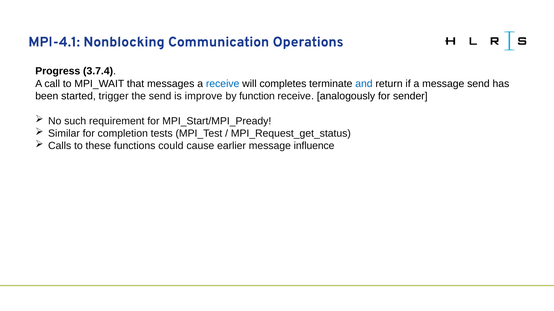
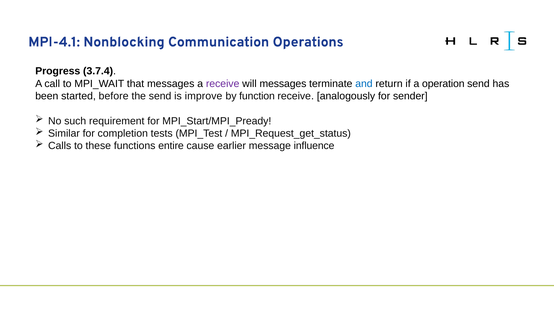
receive at (223, 84) colour: blue -> purple
will completes: completes -> messages
a message: message -> operation
trigger: trigger -> before
could: could -> entire
